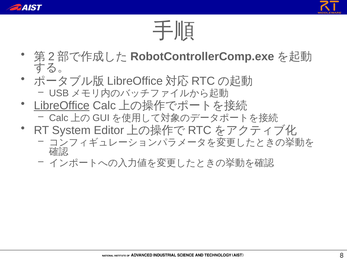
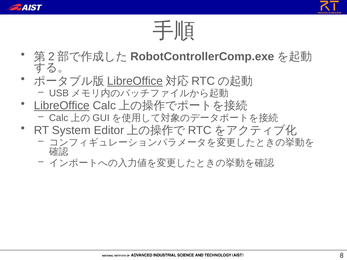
LibreOffice at (135, 81) underline: none -> present
